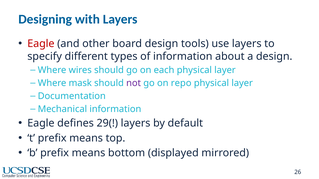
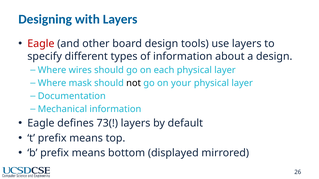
not colour: purple -> black
repo: repo -> your
29(: 29( -> 73(
